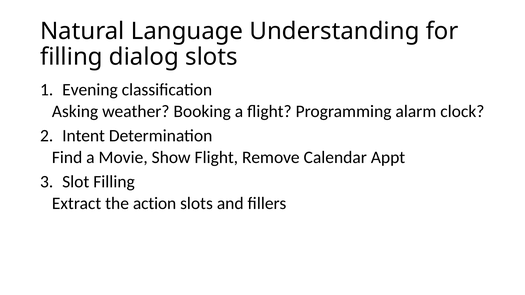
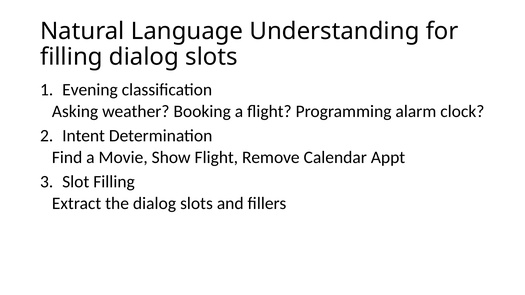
the action: action -> dialog
